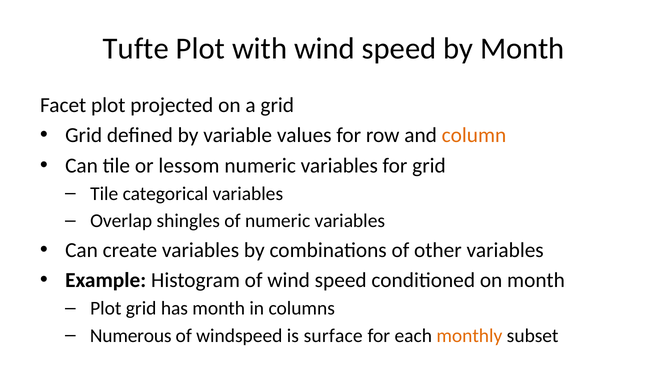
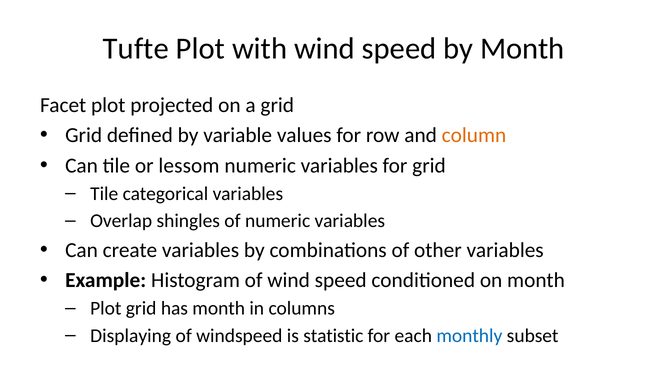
Numerous: Numerous -> Displaying
surface: surface -> statistic
monthly colour: orange -> blue
